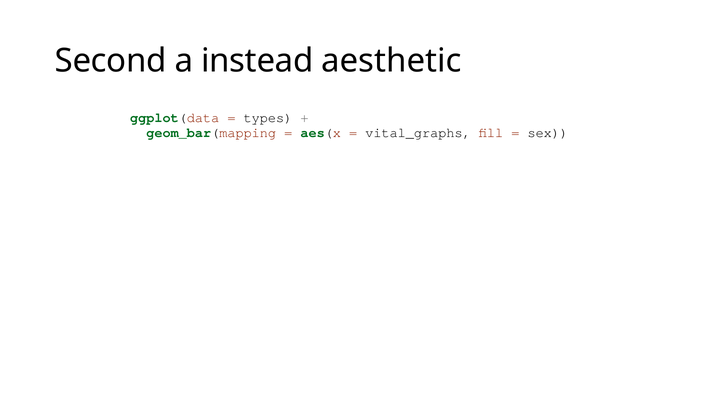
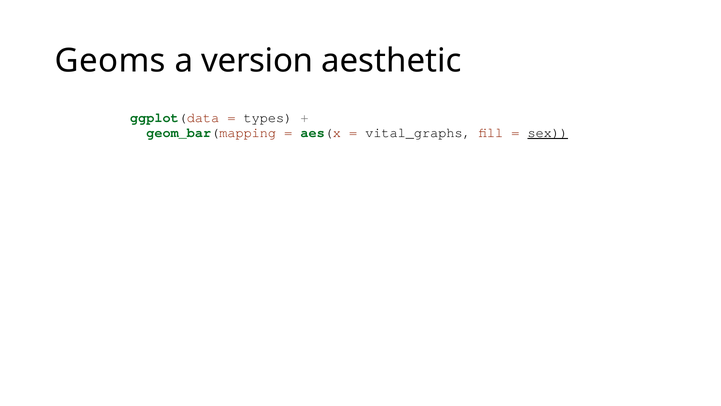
Second: Second -> Geoms
instead: instead -> version
sex underline: none -> present
